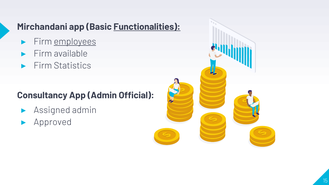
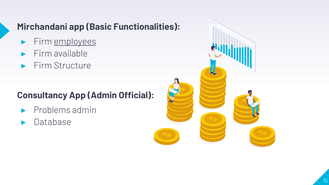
Functionalities underline: present -> none
Statistics: Statistics -> Structure
Assigned: Assigned -> Problems
Approved: Approved -> Database
